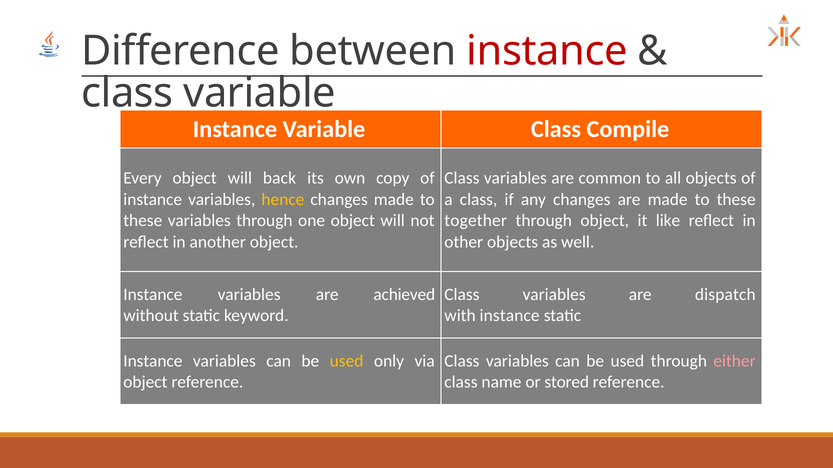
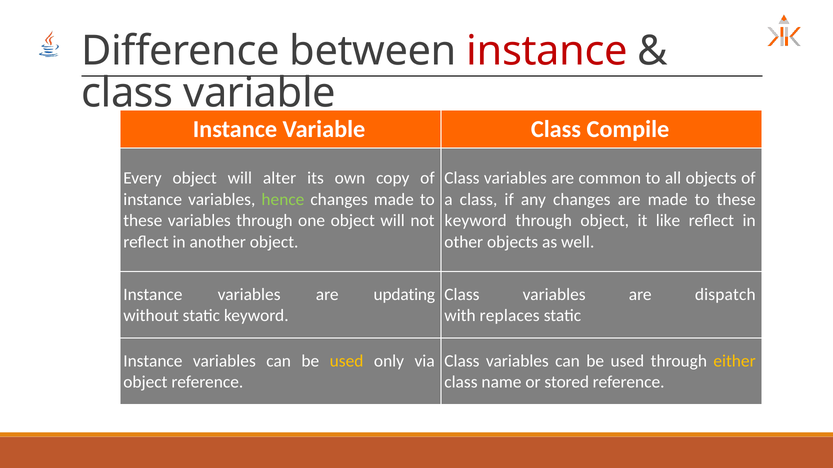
back: back -> alter
hence colour: yellow -> light green
together at (476, 221): together -> keyword
achieved: achieved -> updating
with instance: instance -> replaces
either colour: pink -> yellow
